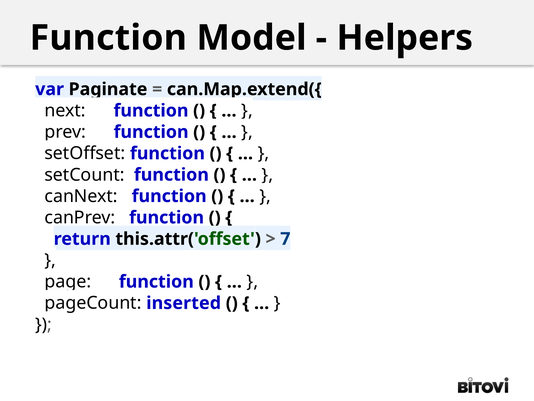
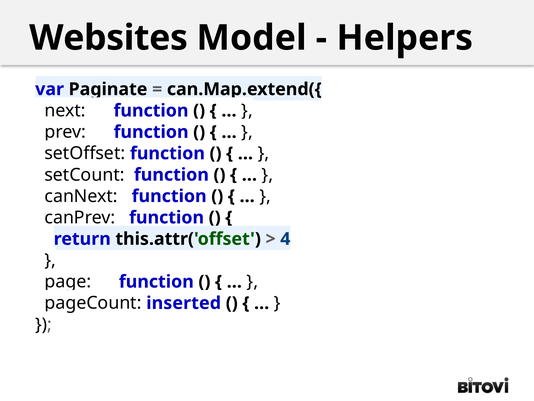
Function at (108, 38): Function -> Websites
7: 7 -> 4
